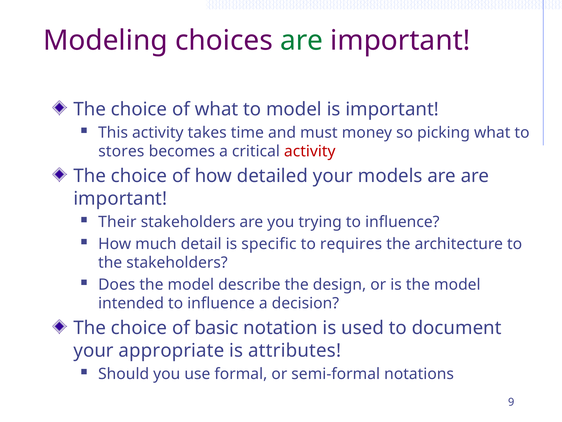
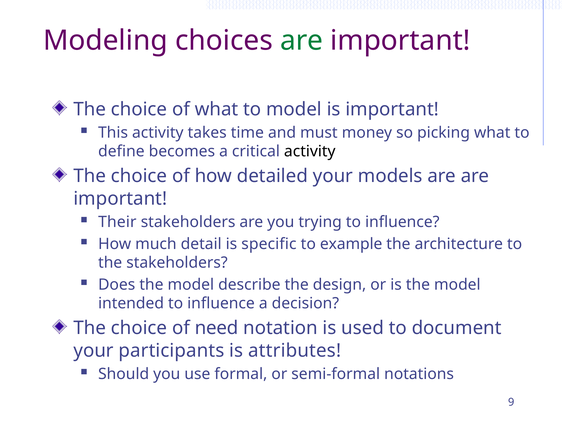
stores: stores -> define
activity at (310, 151) colour: red -> black
requires: requires -> example
basic: basic -> need
appropriate: appropriate -> participants
